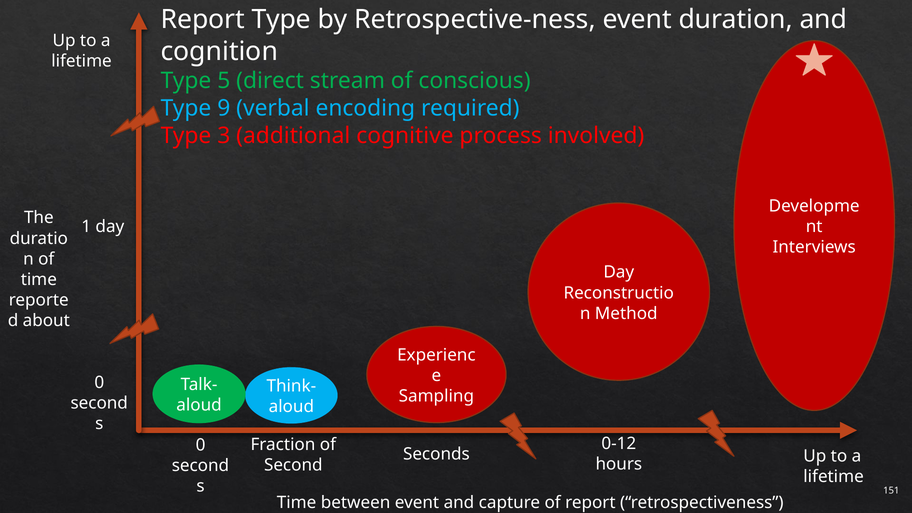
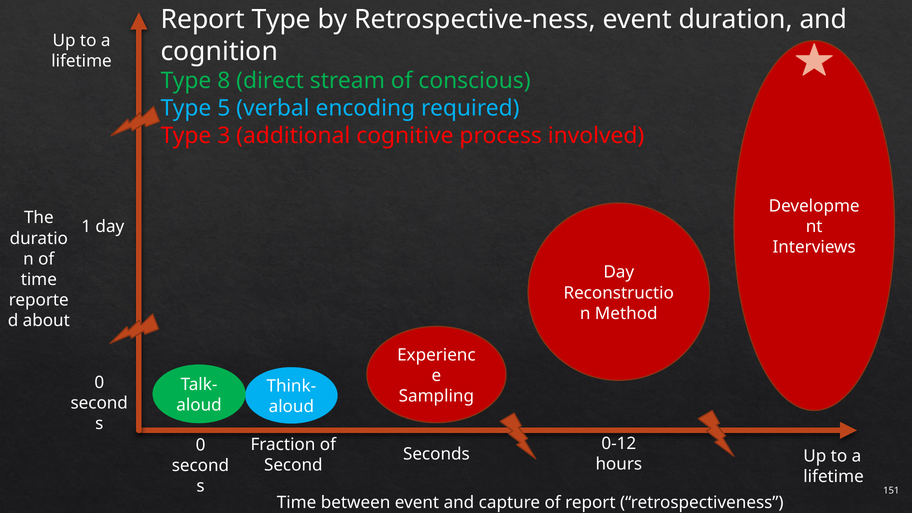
5: 5 -> 8
9: 9 -> 5
